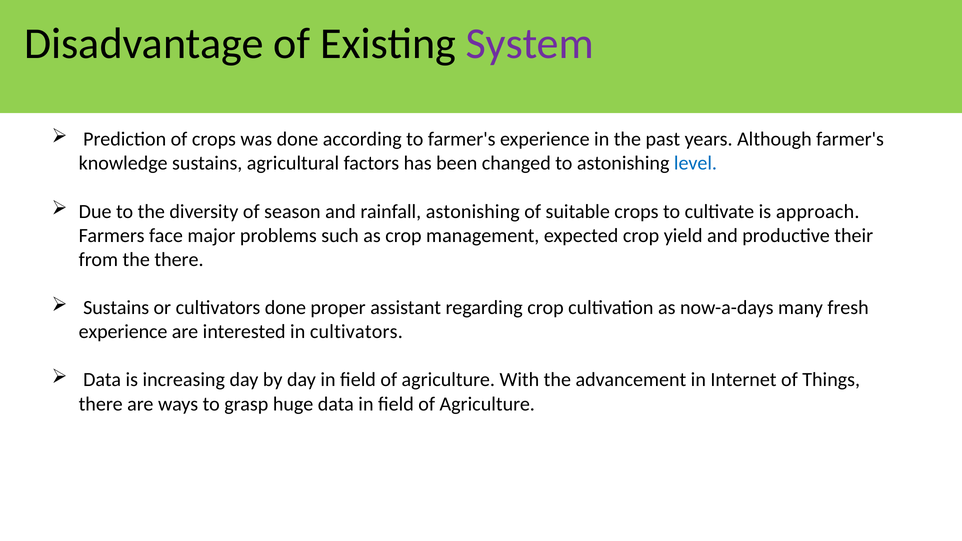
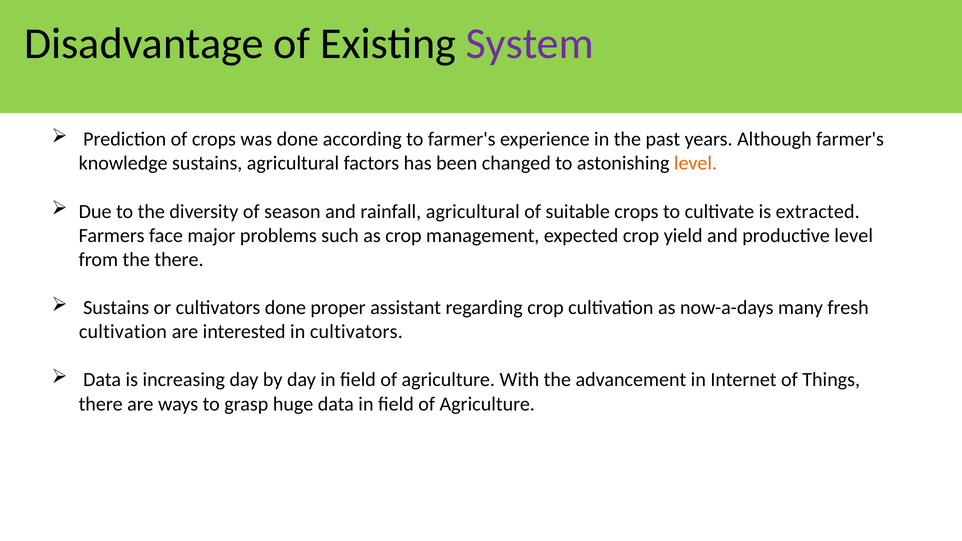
level at (696, 163) colour: blue -> orange
rainfall astonishing: astonishing -> agricultural
approach: approach -> extracted
productive their: their -> level
experience at (123, 332): experience -> cultivation
